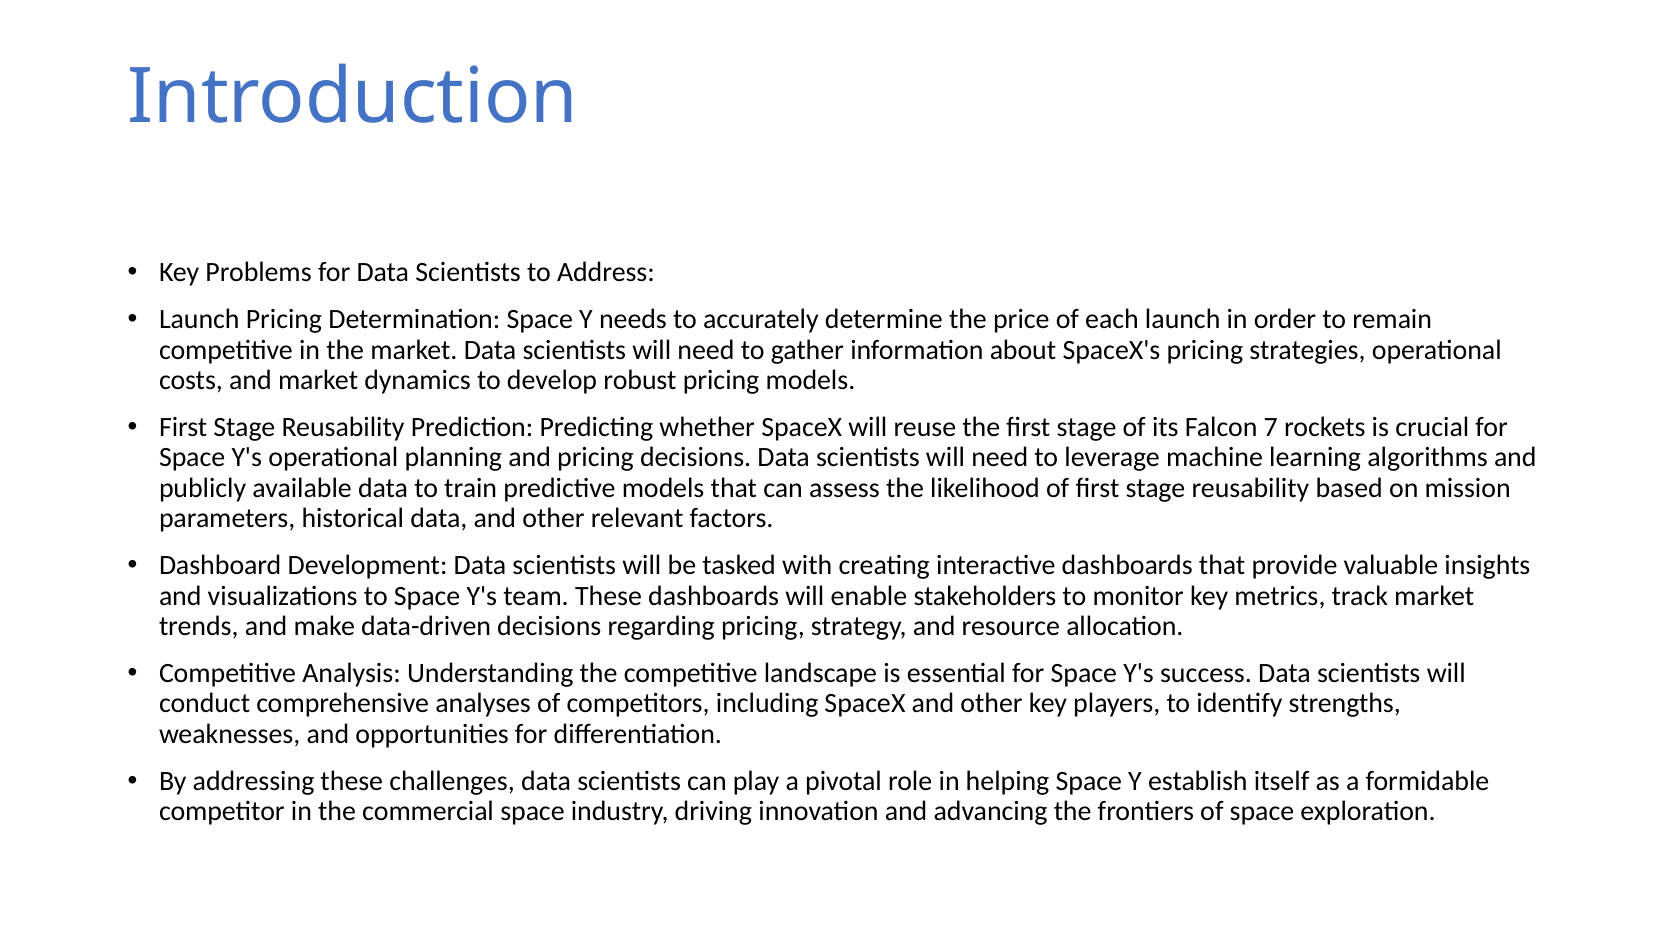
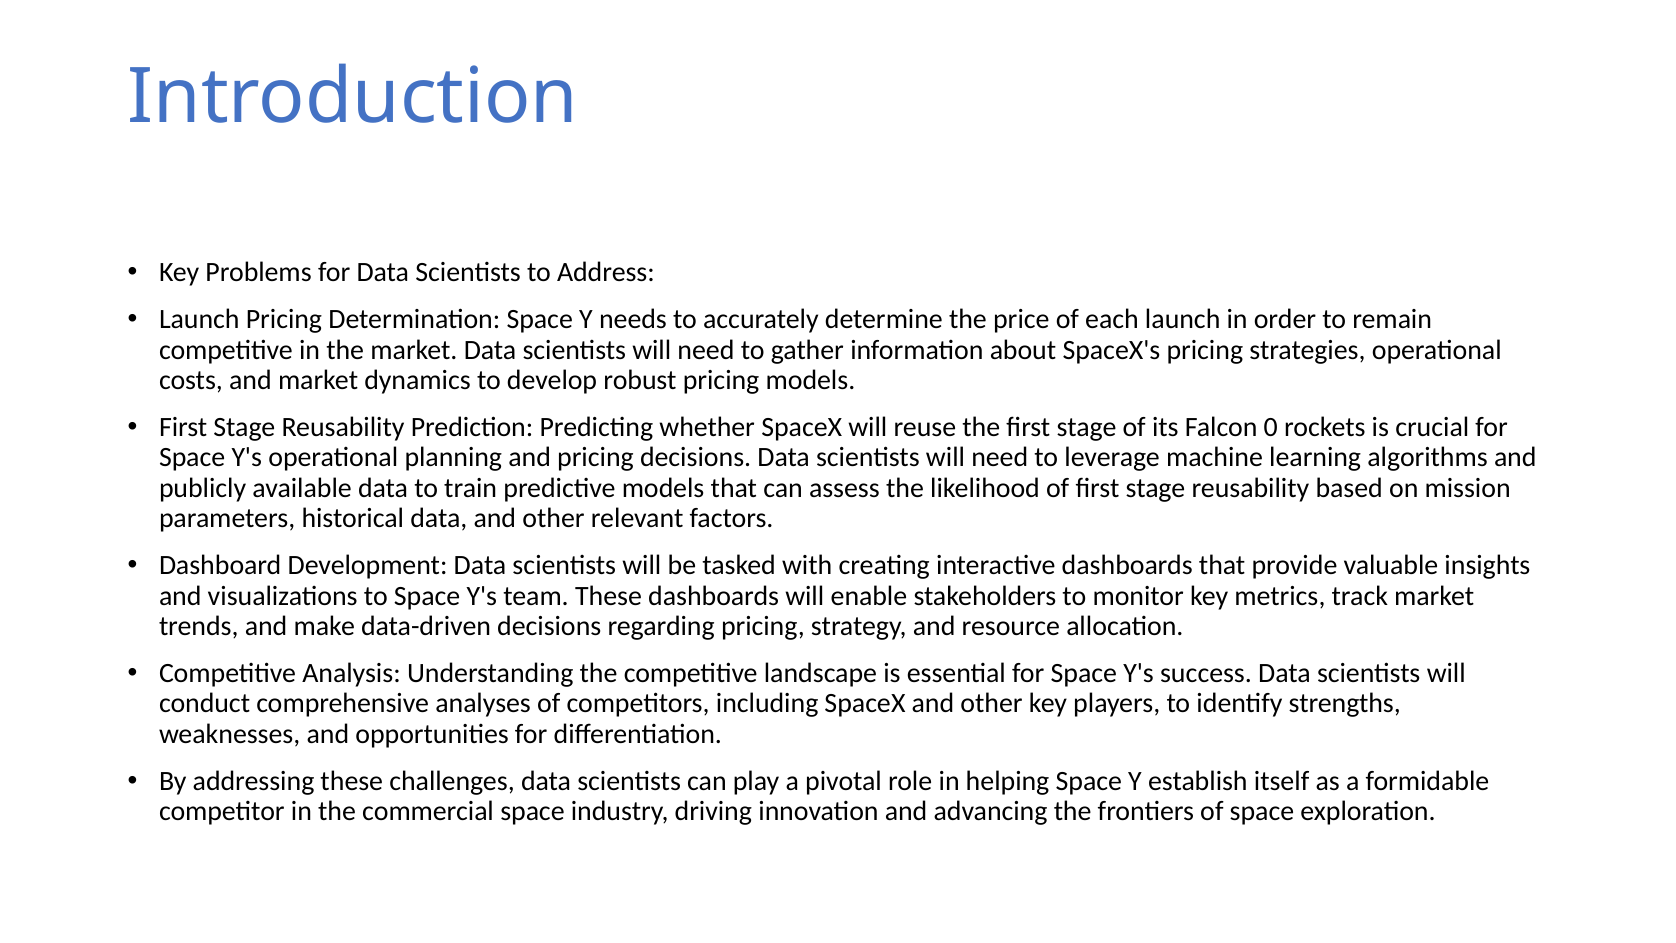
7: 7 -> 0
